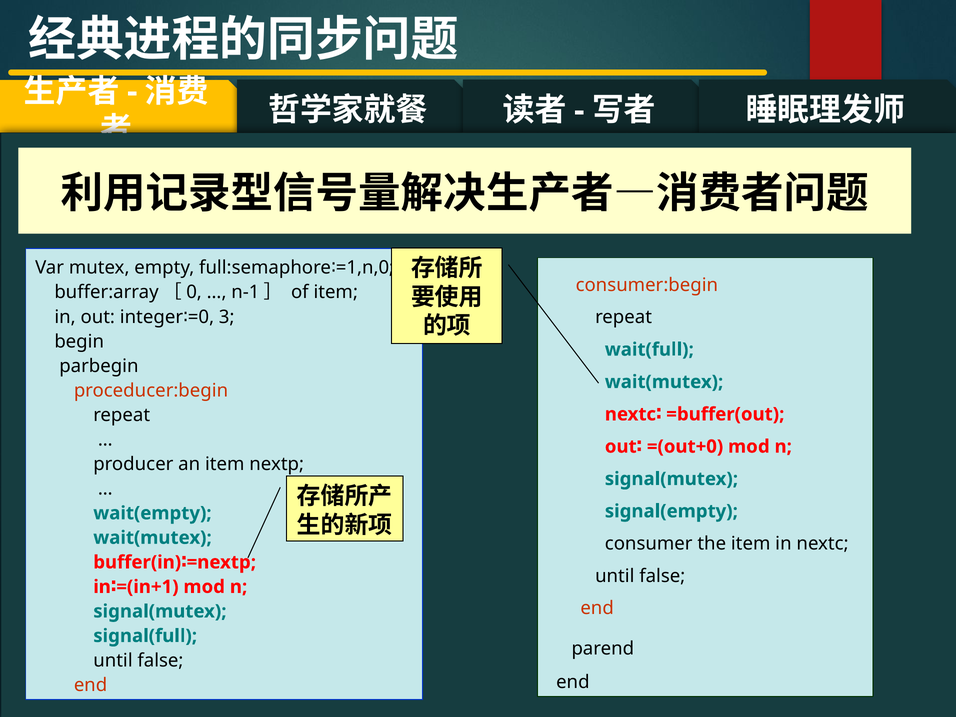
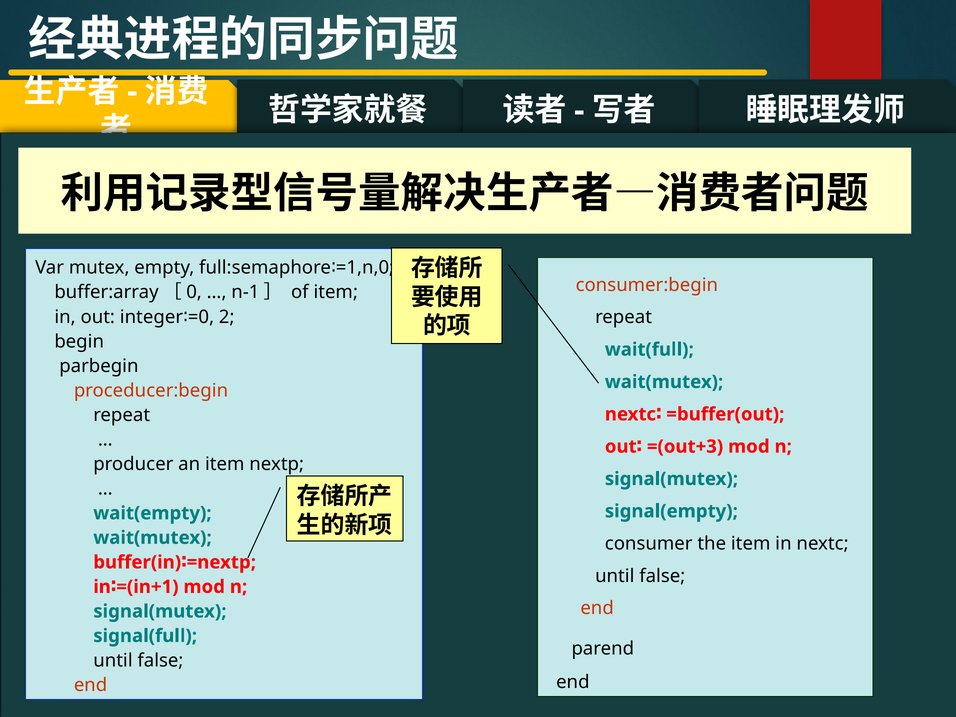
3: 3 -> 2
=(out+0: =(out+0 -> =(out+3
